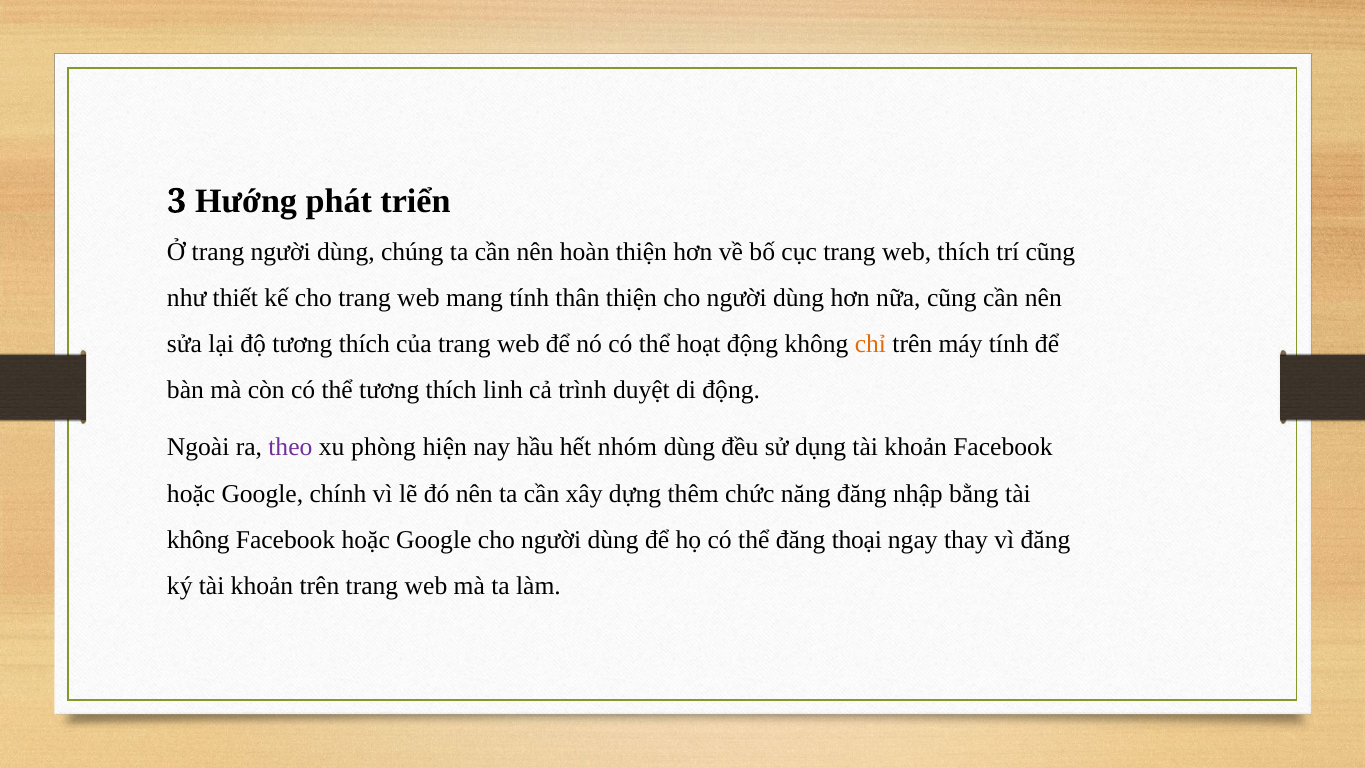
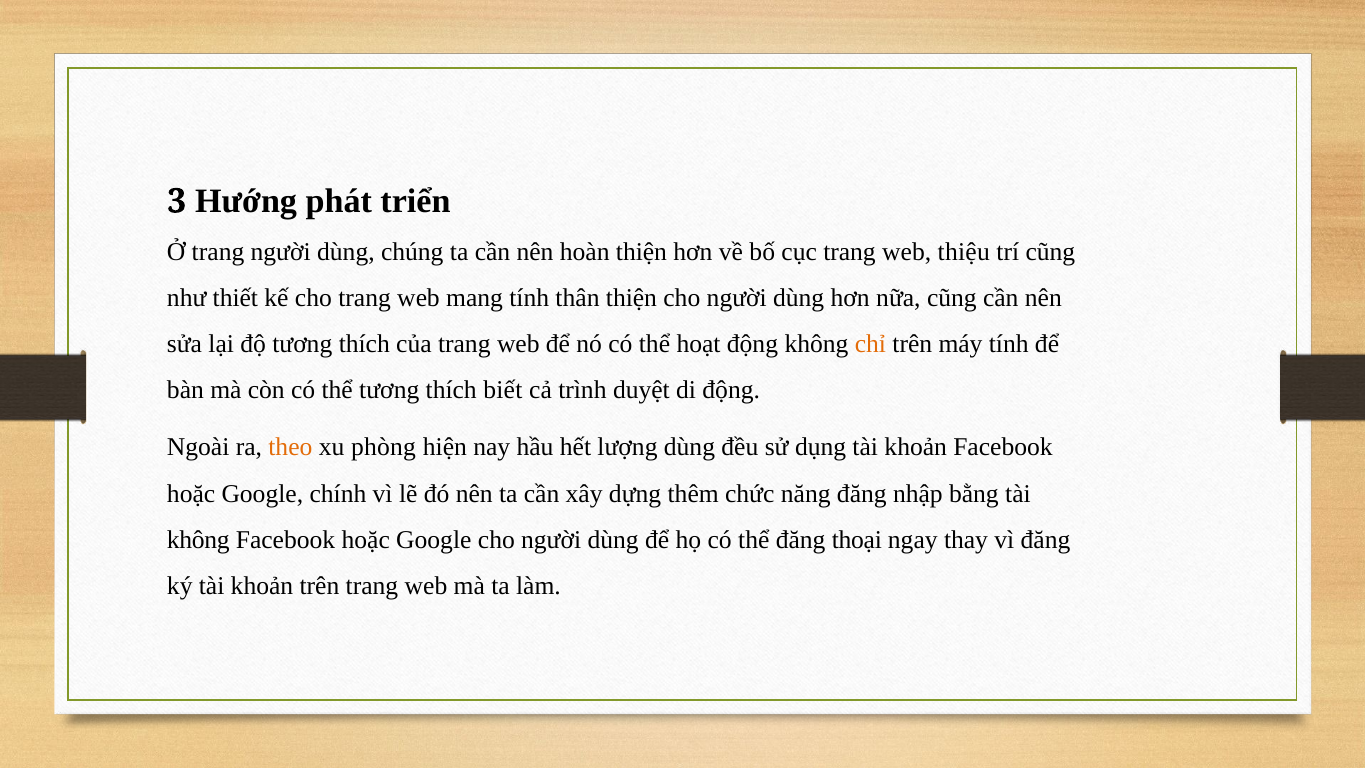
web thích: thích -> thiệu
linh: linh -> biết
theo colour: purple -> orange
nhóm: nhóm -> lượng
